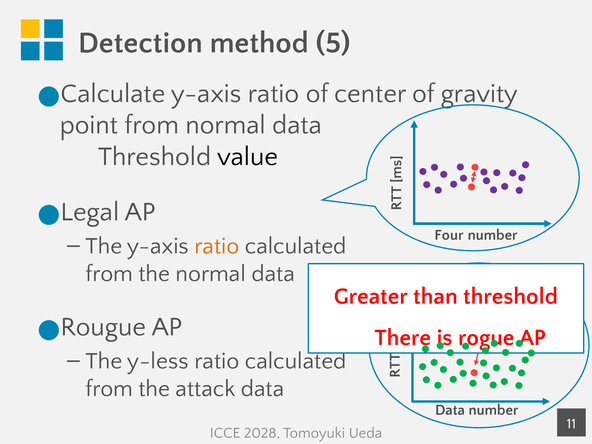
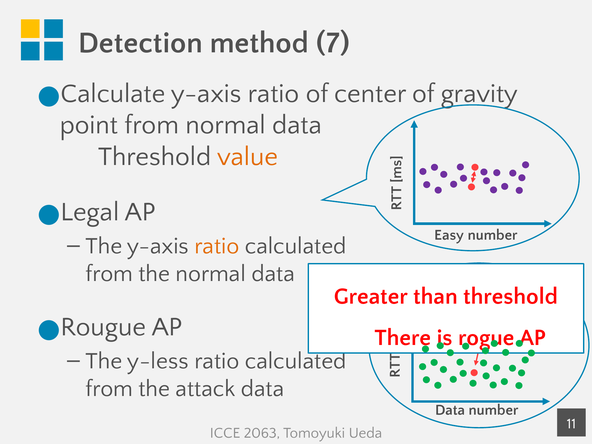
5: 5 -> 7
value colour: black -> orange
Four: Four -> Easy
2028: 2028 -> 2063
